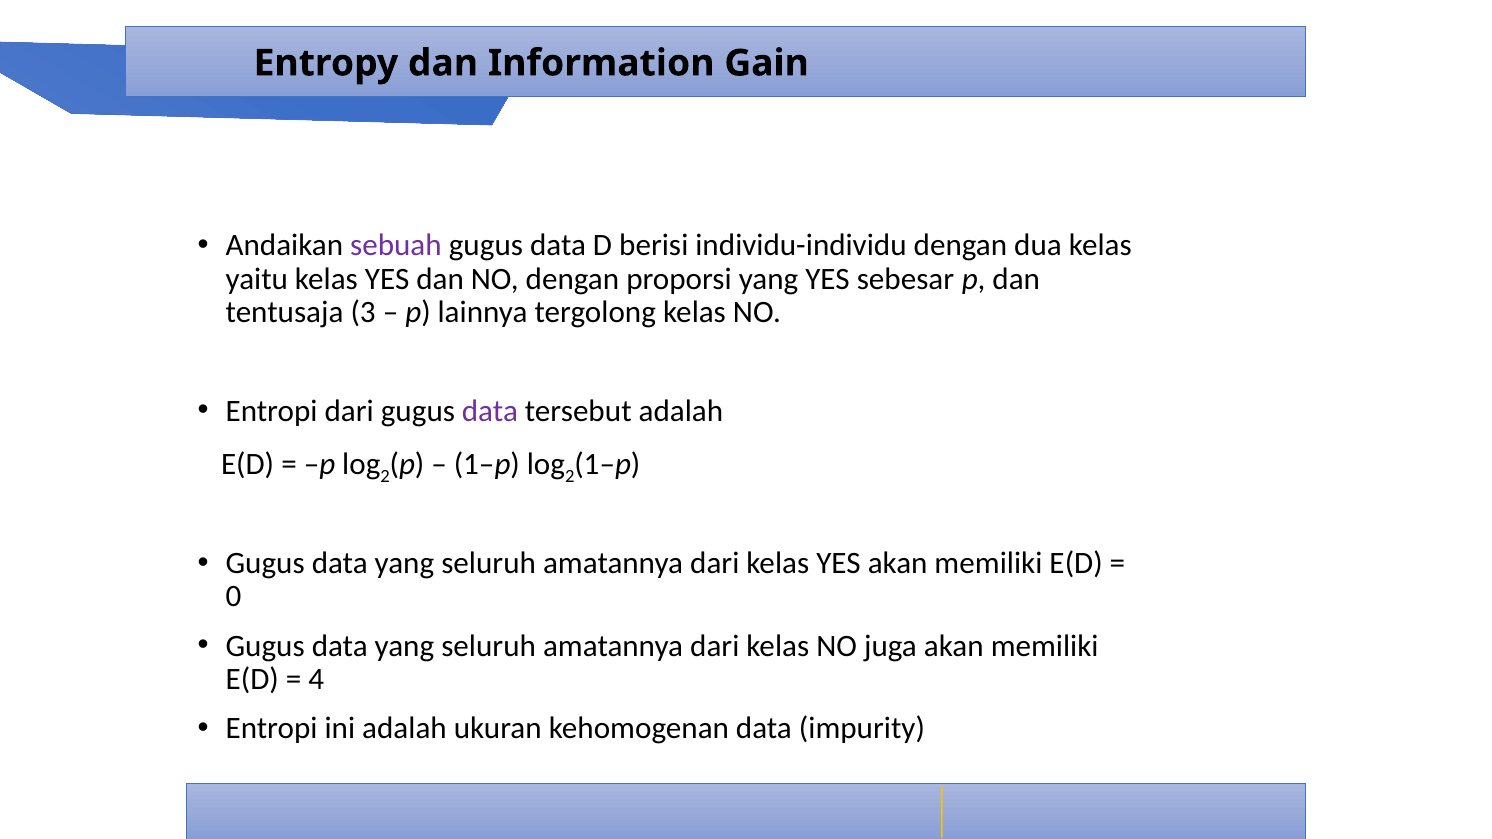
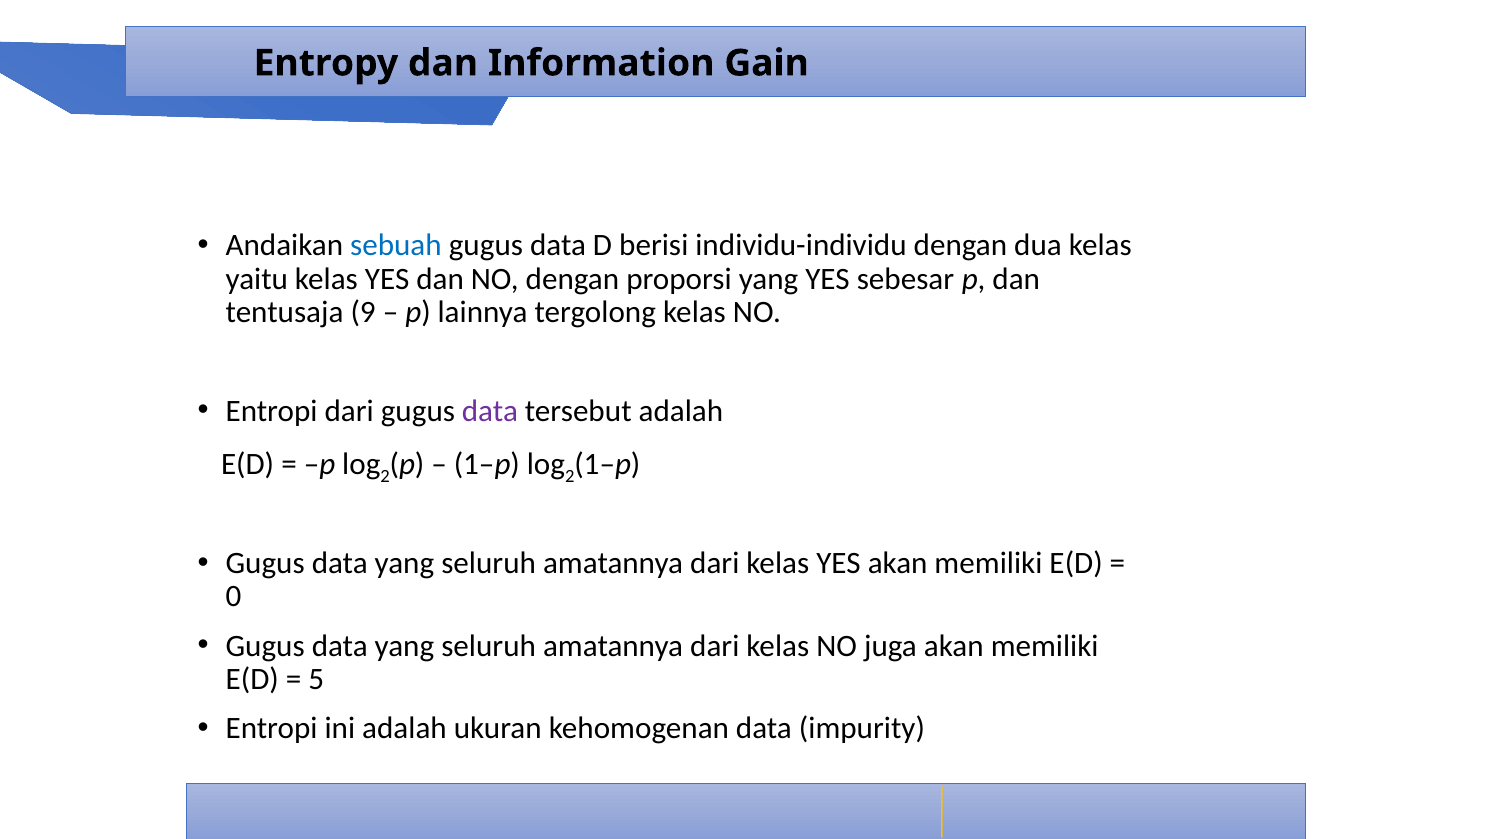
sebuah colour: purple -> blue
3: 3 -> 9
4: 4 -> 5
